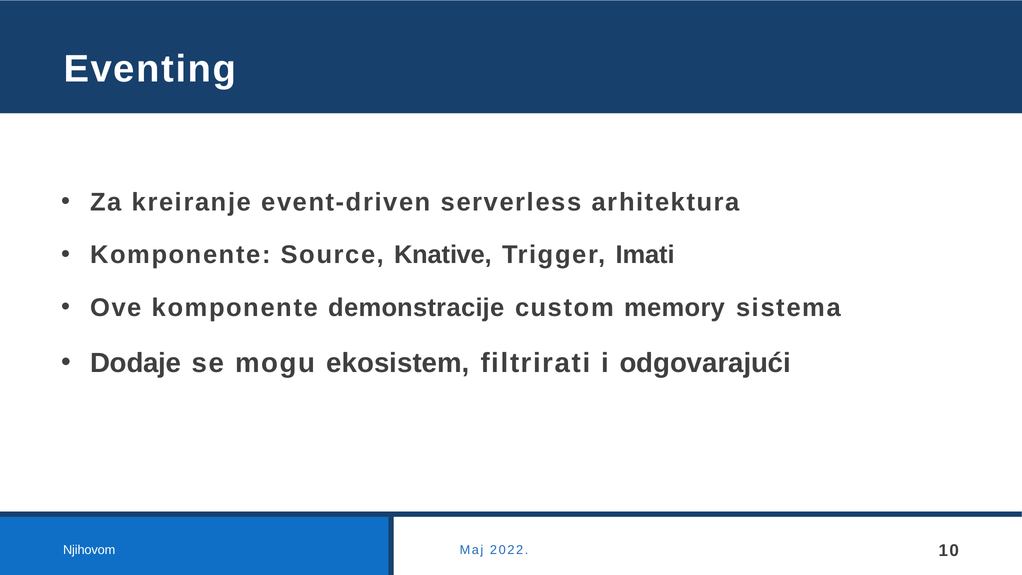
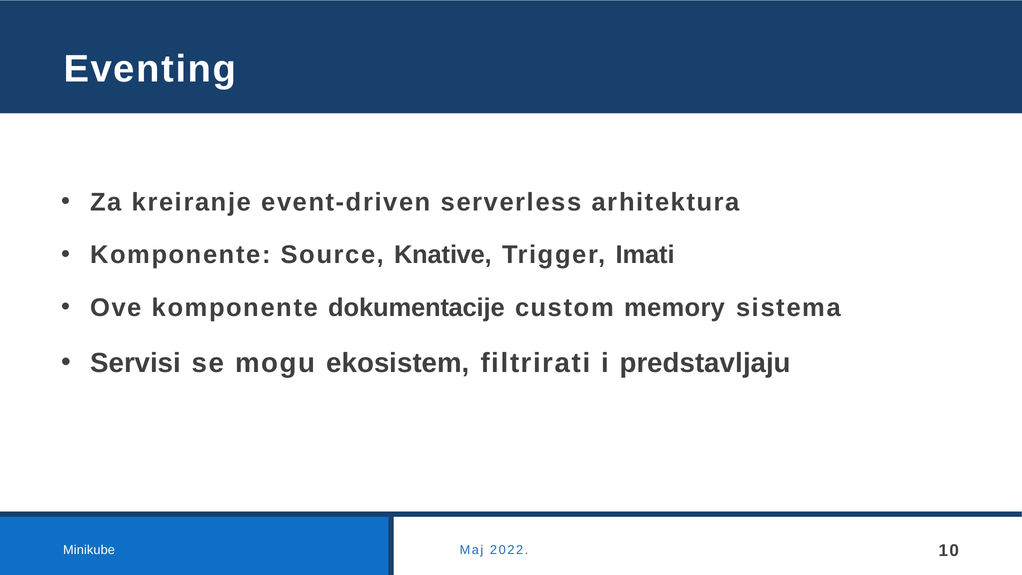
demonstracije: demonstracije -> dokumentacije
Dodaje: Dodaje -> Servisi
odgovarajući: odgovarajući -> predstavljaju
Njihovom: Njihovom -> Minikube
